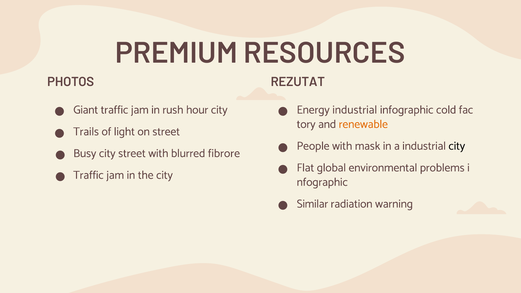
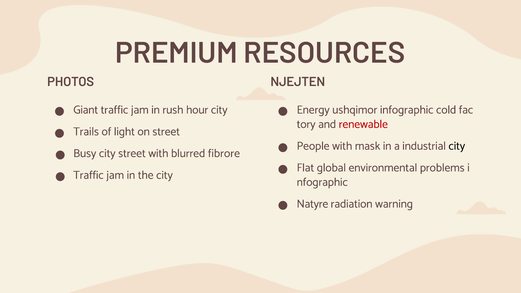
REZUTAT: REZUTAT -> NJEJTEN
Energy industrial: industrial -> ushqimor
renewable colour: orange -> red
Similar: Similar -> Natyre
